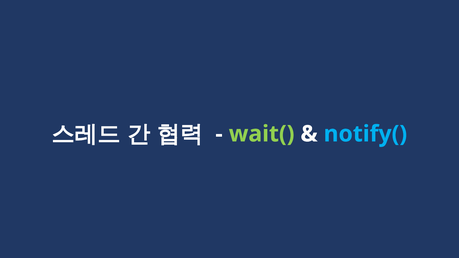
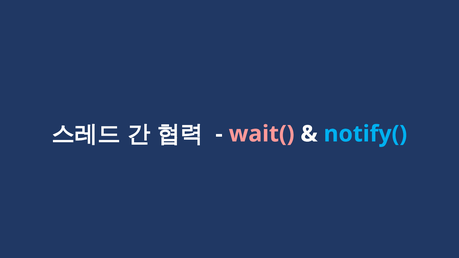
wait( colour: light green -> pink
